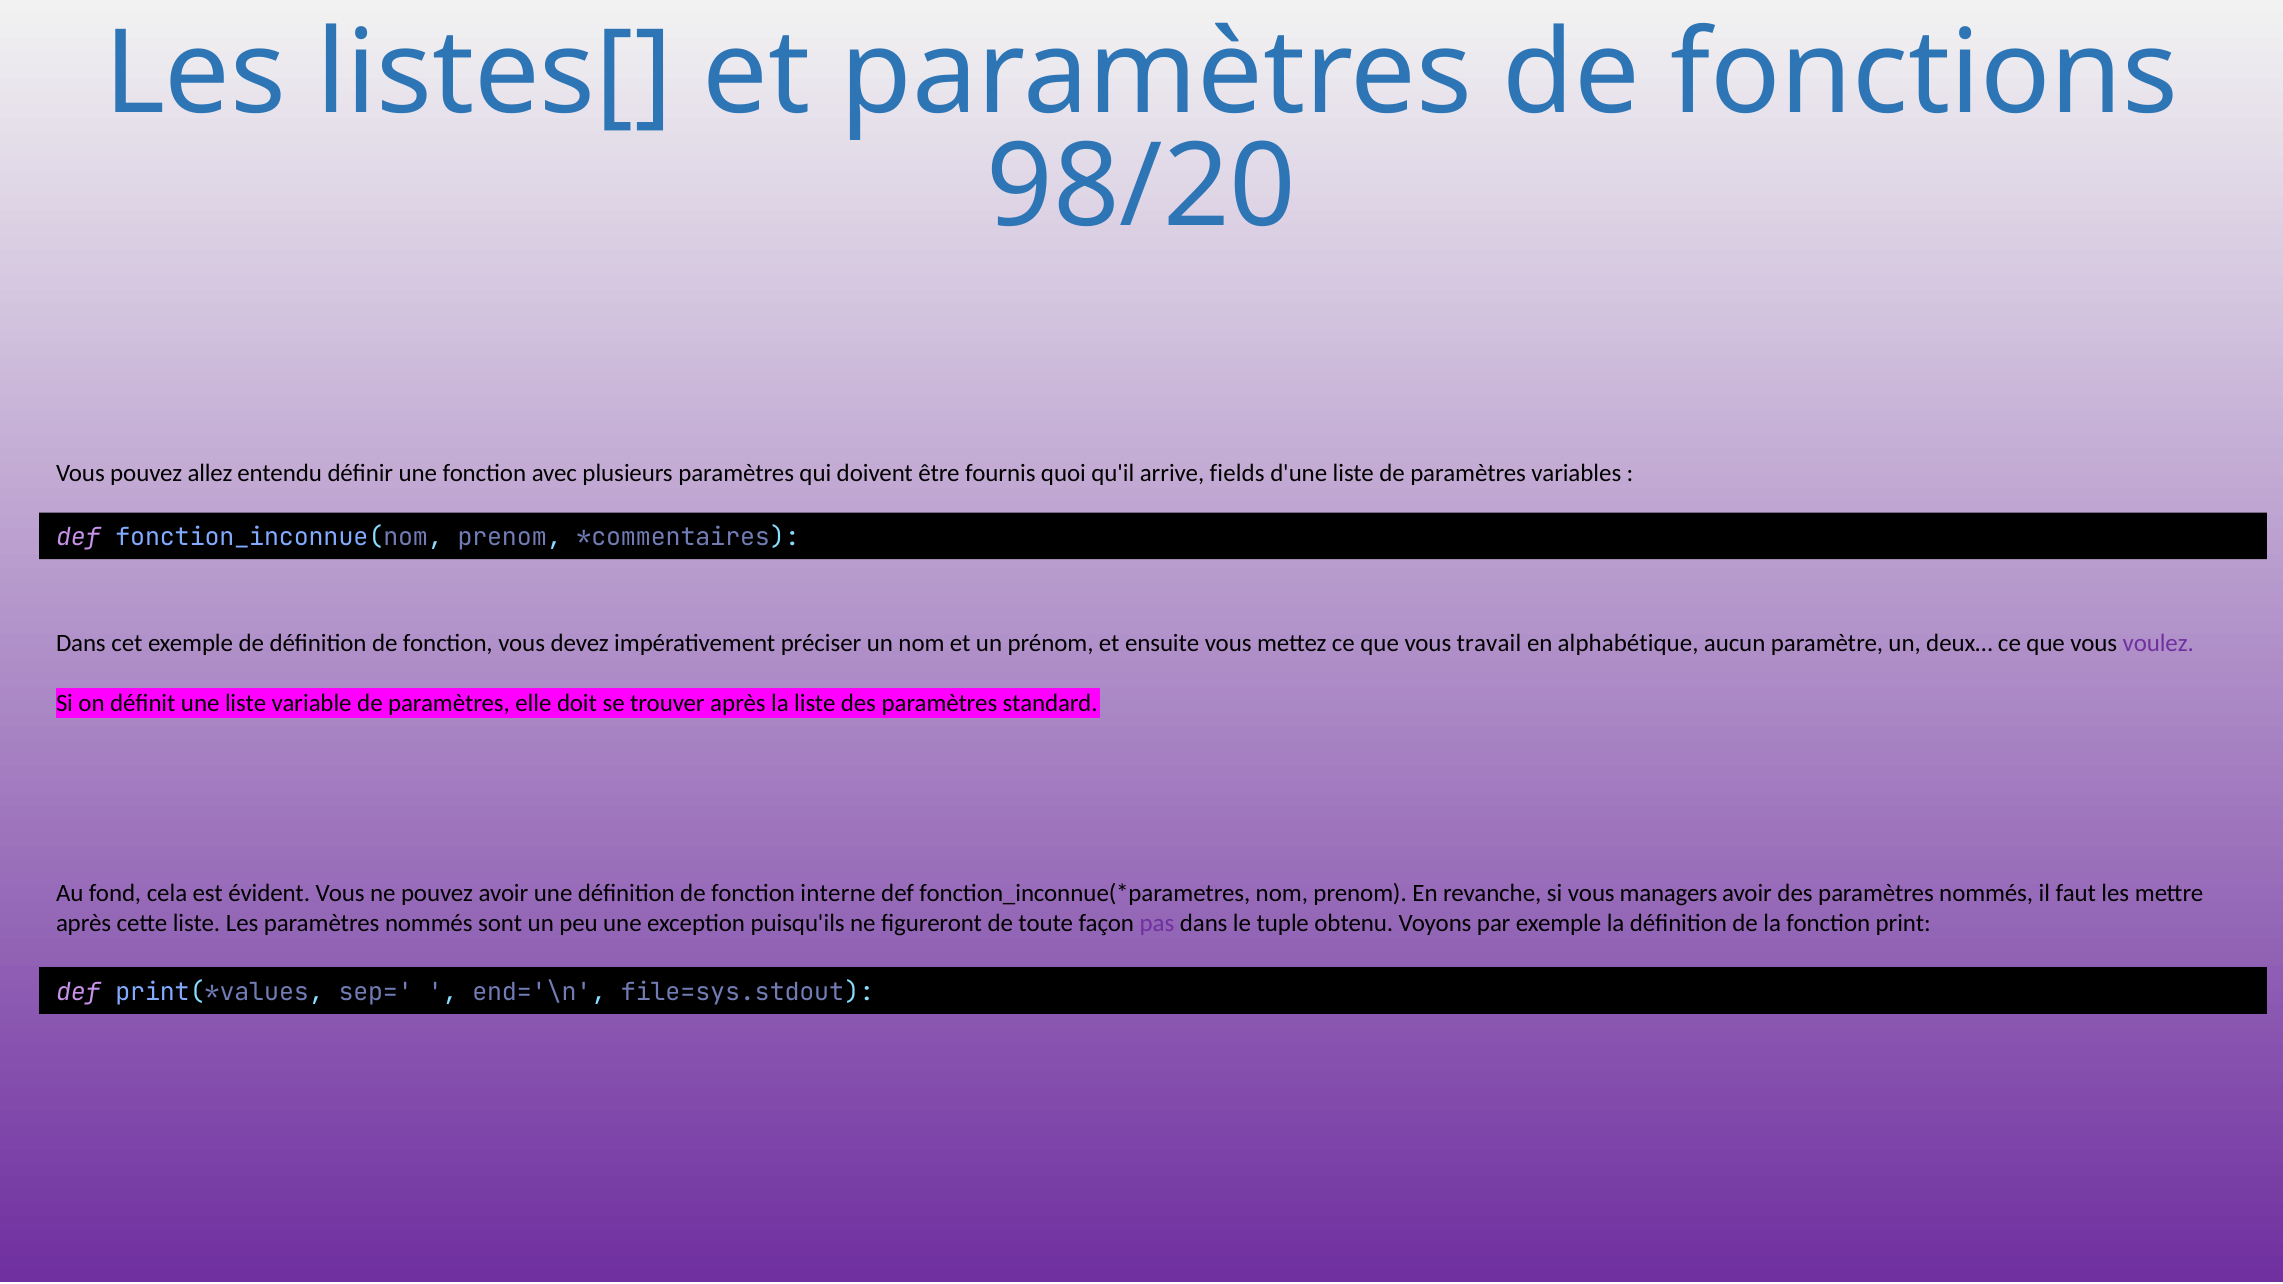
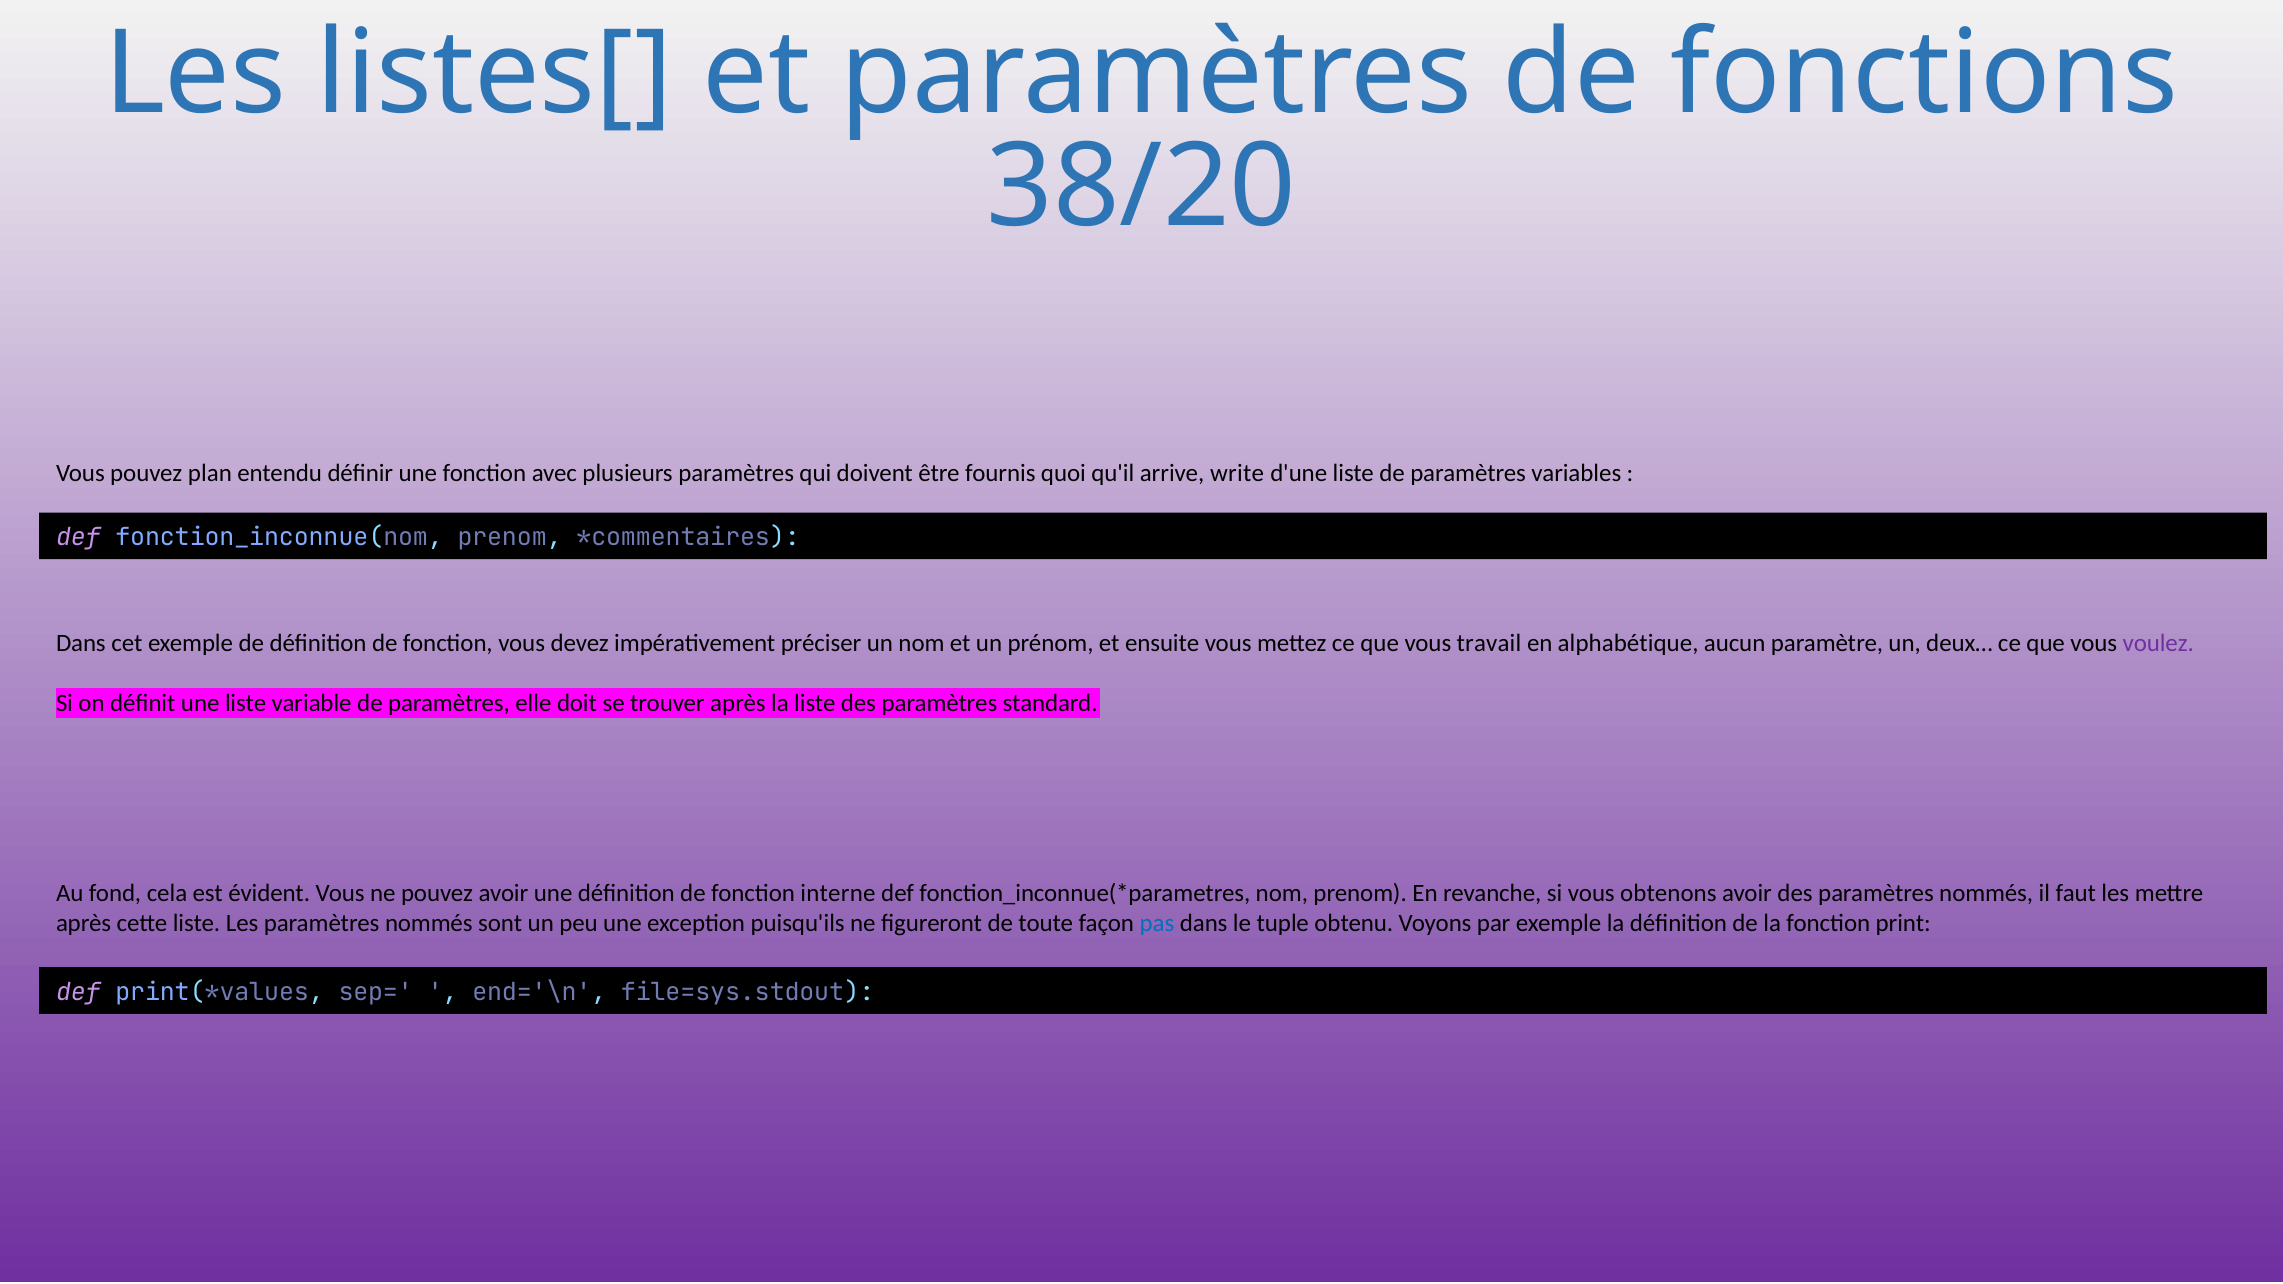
98/20: 98/20 -> 38/20
allez: allez -> plan
fields: fields -> write
managers: managers -> obtenons
pas colour: purple -> blue
